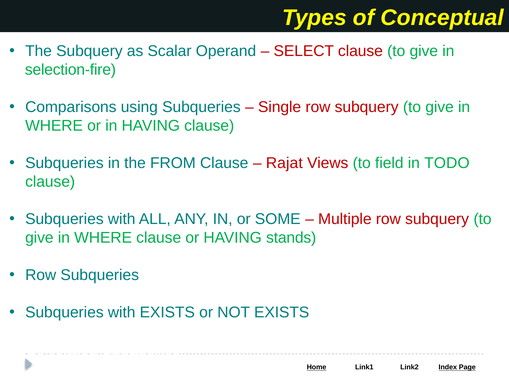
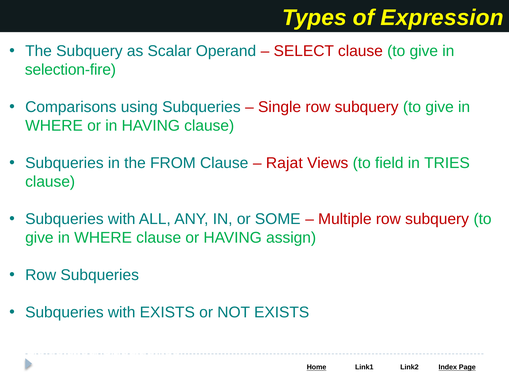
Conceptual: Conceptual -> Expression
TODO: TODO -> TRIES
stands: stands -> assign
